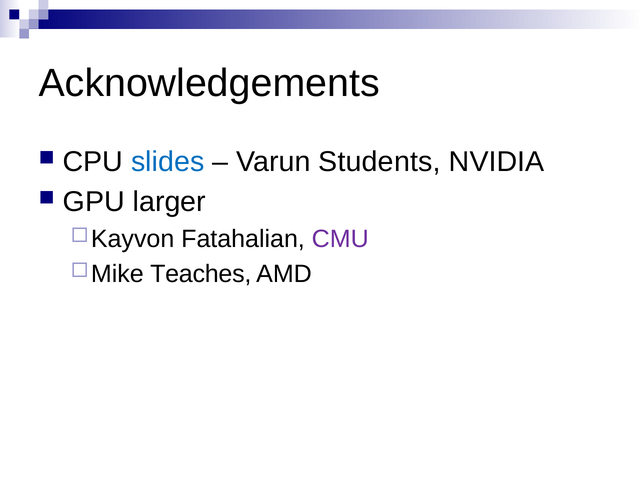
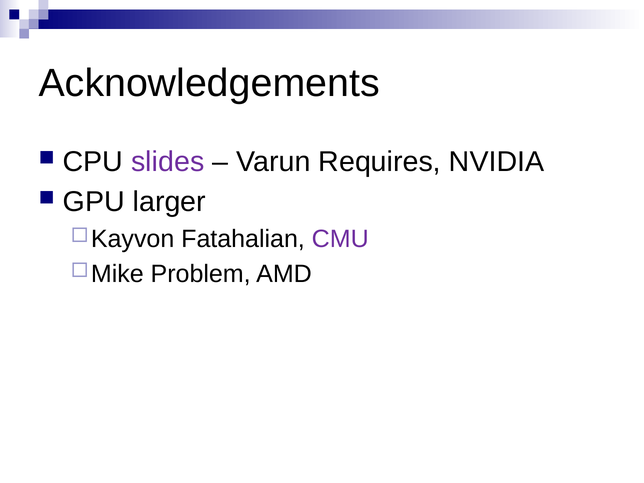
slides colour: blue -> purple
Students: Students -> Requires
Teaches: Teaches -> Problem
